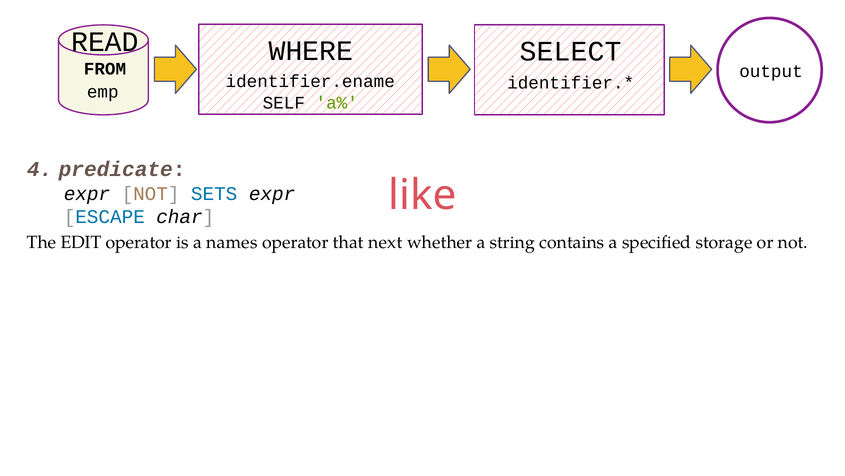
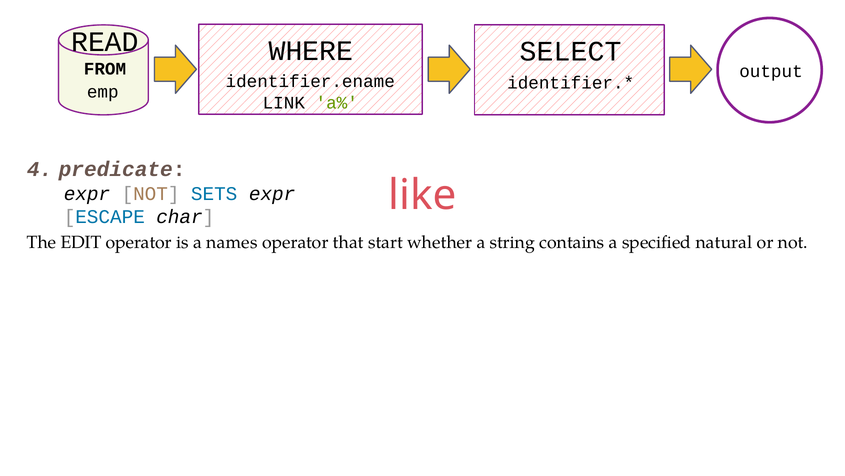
SELF: SELF -> LINK
next: next -> start
storage: storage -> natural
